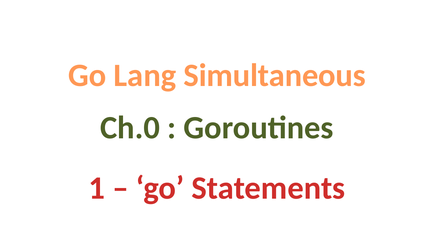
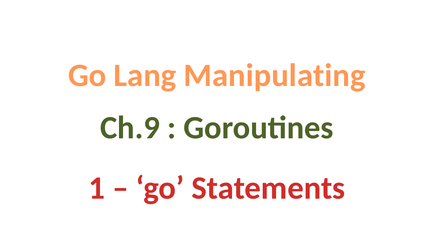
Simultaneous: Simultaneous -> Manipulating
Ch.0: Ch.0 -> Ch.9
